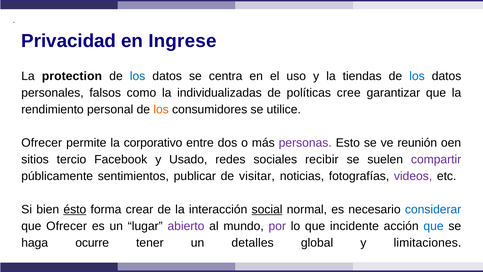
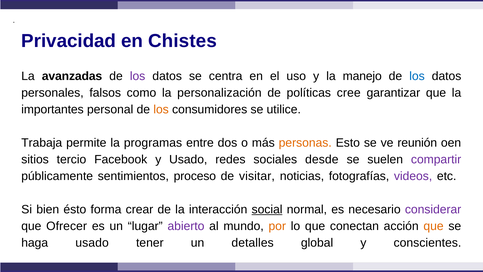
Ingrese: Ingrese -> Chistes
protection: protection -> avanzadas
los at (138, 76) colour: blue -> purple
tiendas: tiendas -> manejo
individualizadas: individualizadas -> personalización
rendimiento: rendimiento -> importantes
Ofrecer at (42, 143): Ofrecer -> Trabaja
corporativo: corporativo -> programas
personas colour: purple -> orange
recibir: recibir -> desde
publicar: publicar -> proceso
ésto underline: present -> none
considerar colour: blue -> purple
por colour: purple -> orange
incidente: incidente -> conectan
que at (434, 226) colour: blue -> orange
haga ocurre: ocurre -> usado
limitaciones: limitaciones -> conscientes
